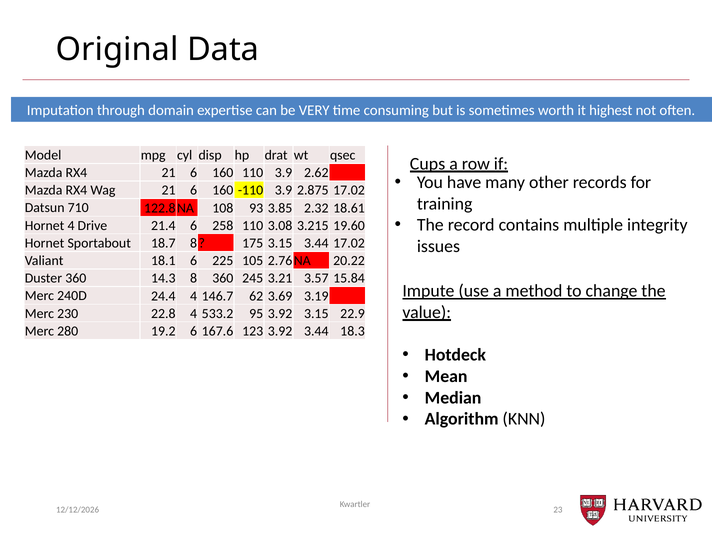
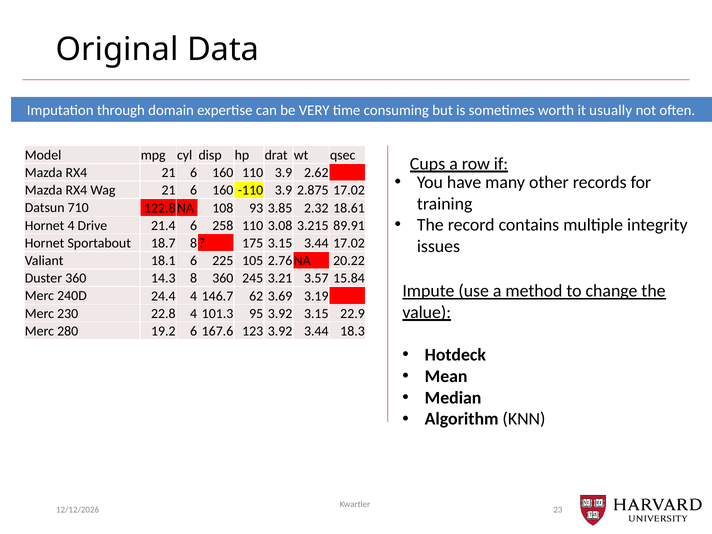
highest: highest -> usually
19.60: 19.60 -> 89.91
533.2: 533.2 -> 101.3
